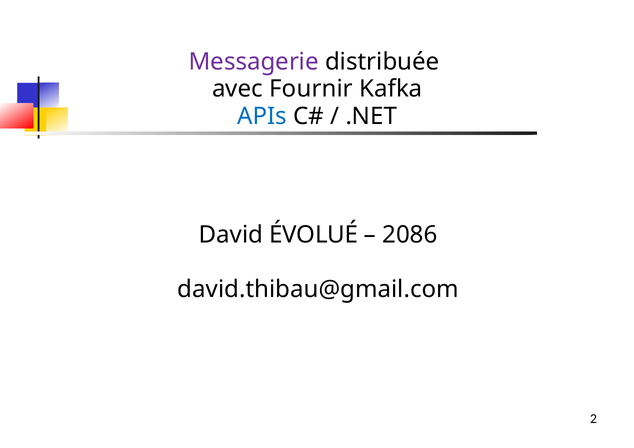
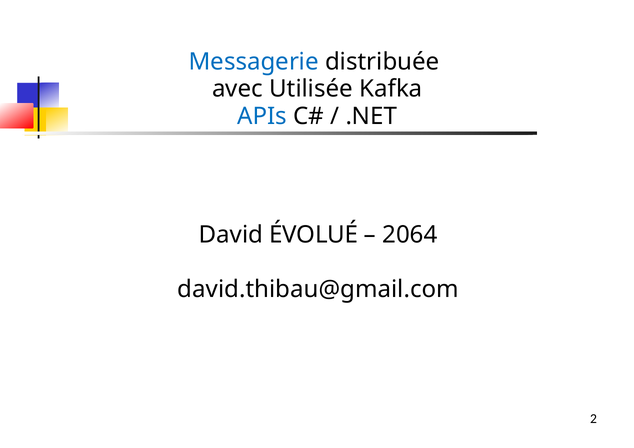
Messagerie colour: purple -> blue
Fournir: Fournir -> Utilisée
2086: 2086 -> 2064
